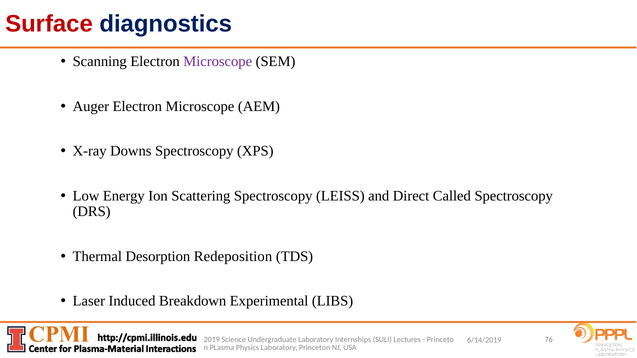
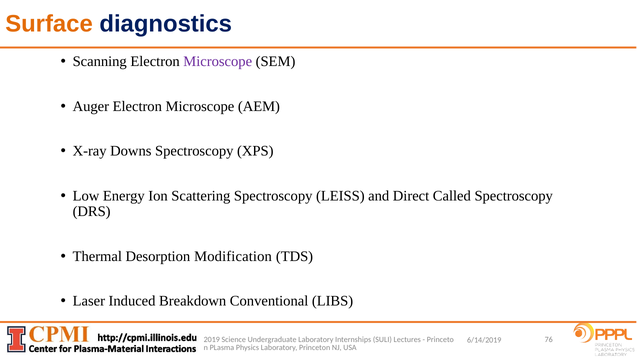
Surface colour: red -> orange
Redeposition: Redeposition -> Modification
Experimental: Experimental -> Conventional
